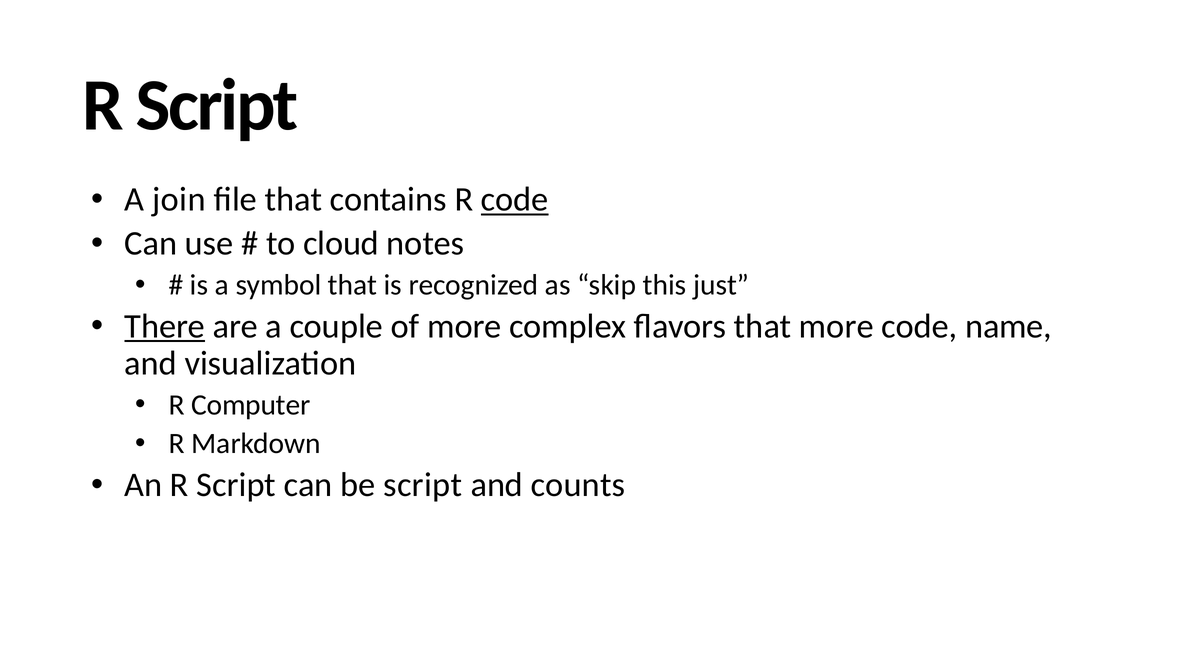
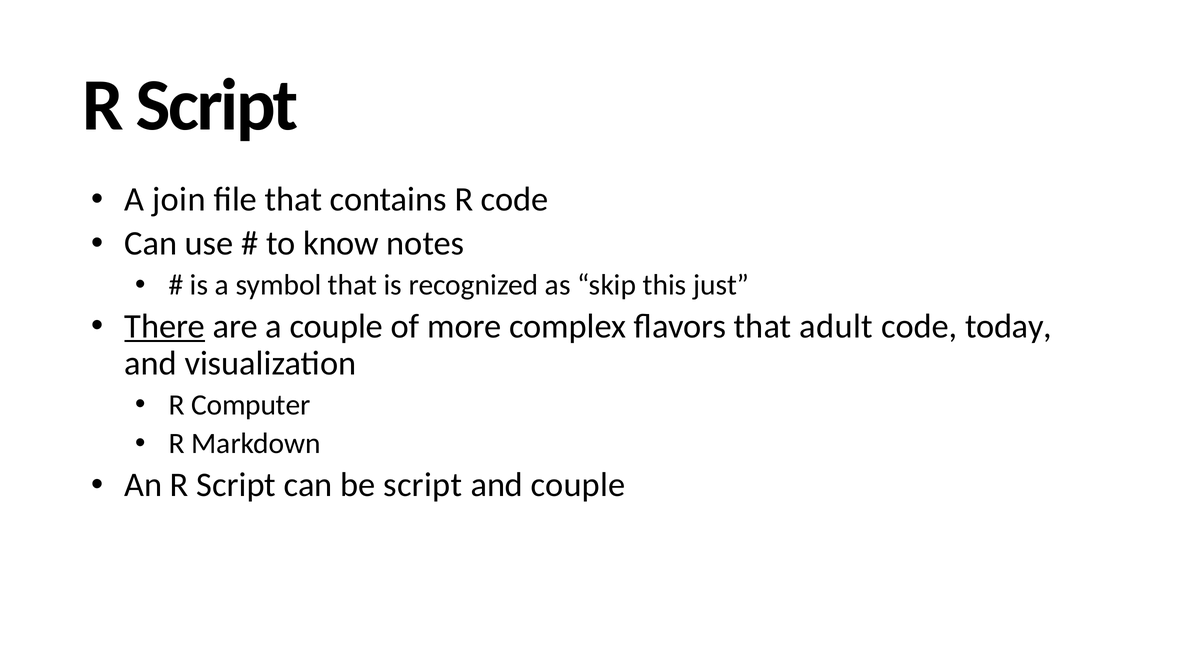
code at (515, 199) underline: present -> none
cloud: cloud -> know
that more: more -> adult
name: name -> today
and counts: counts -> couple
